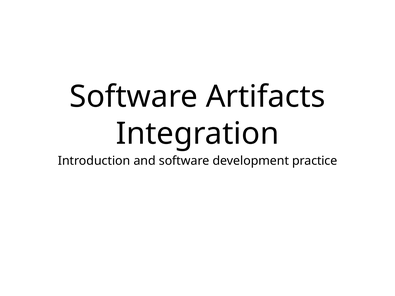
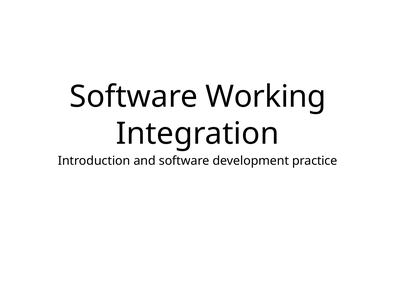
Artifacts: Artifacts -> Working
